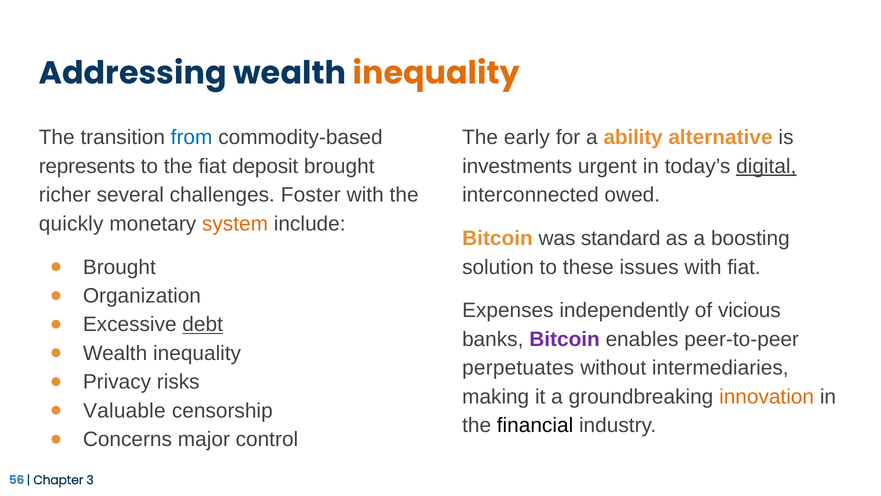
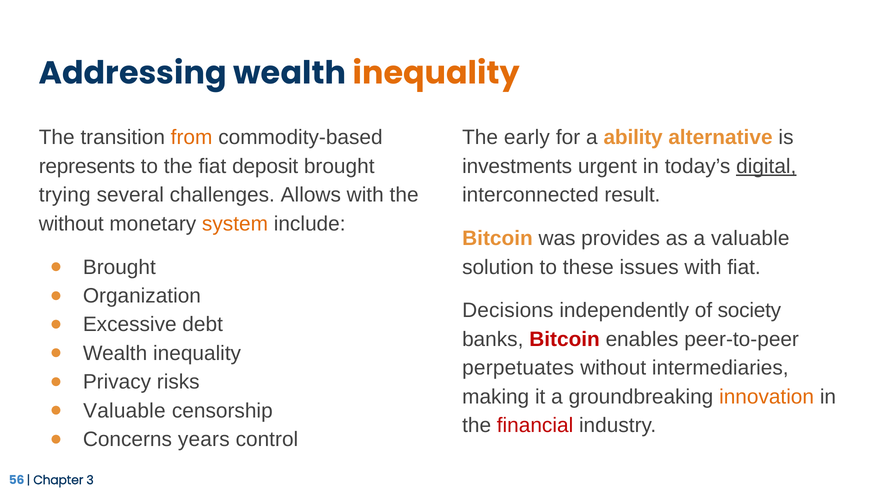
from colour: blue -> orange
richer: richer -> trying
Foster: Foster -> Allows
owed: owed -> result
quickly at (71, 224): quickly -> without
standard: standard -> provides
a boosting: boosting -> valuable
Expenses: Expenses -> Decisions
vicious: vicious -> society
debt underline: present -> none
Bitcoin at (565, 339) colour: purple -> red
financial colour: black -> red
major: major -> years
